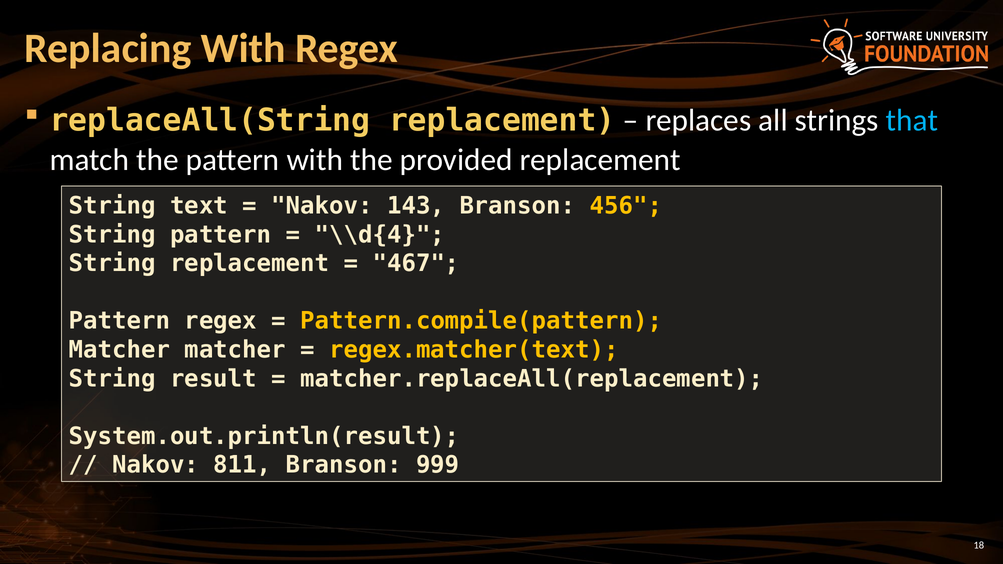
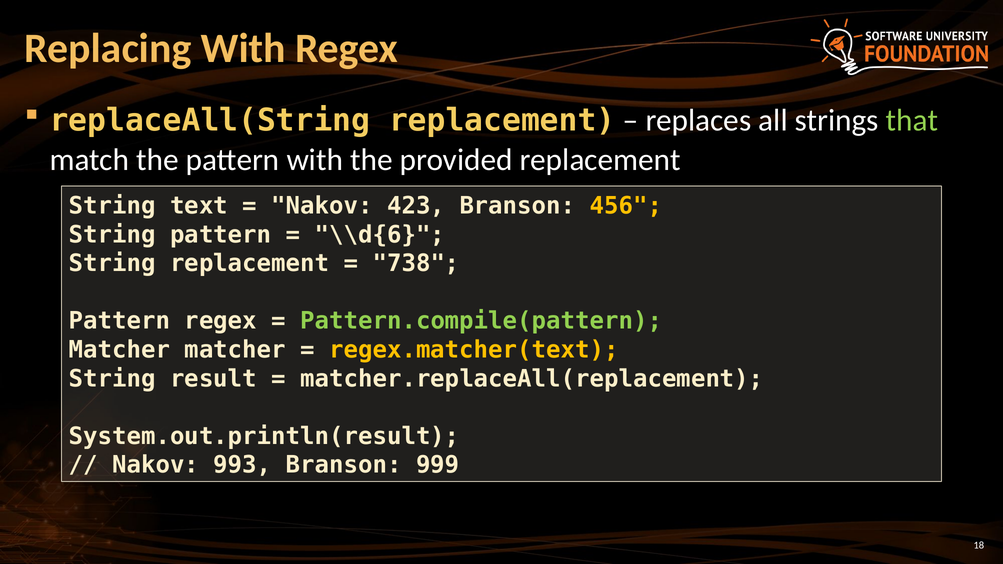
that colour: light blue -> light green
143: 143 -> 423
\\d{4: \\d{4 -> \\d{6
467: 467 -> 738
Pattern.compile(pattern colour: yellow -> light green
811: 811 -> 993
